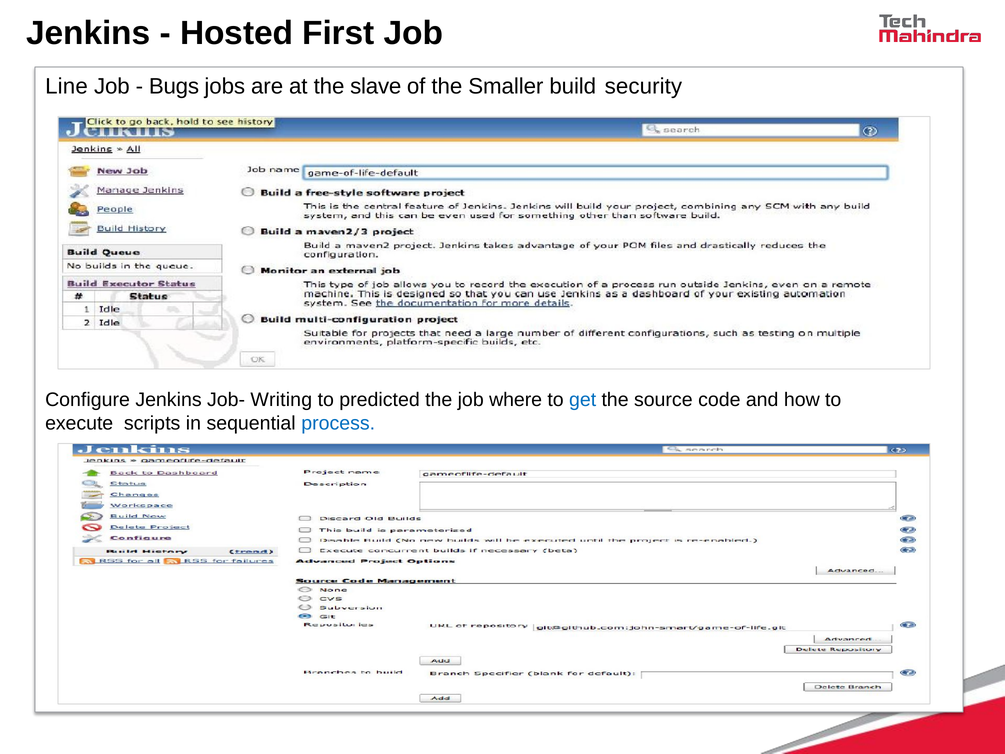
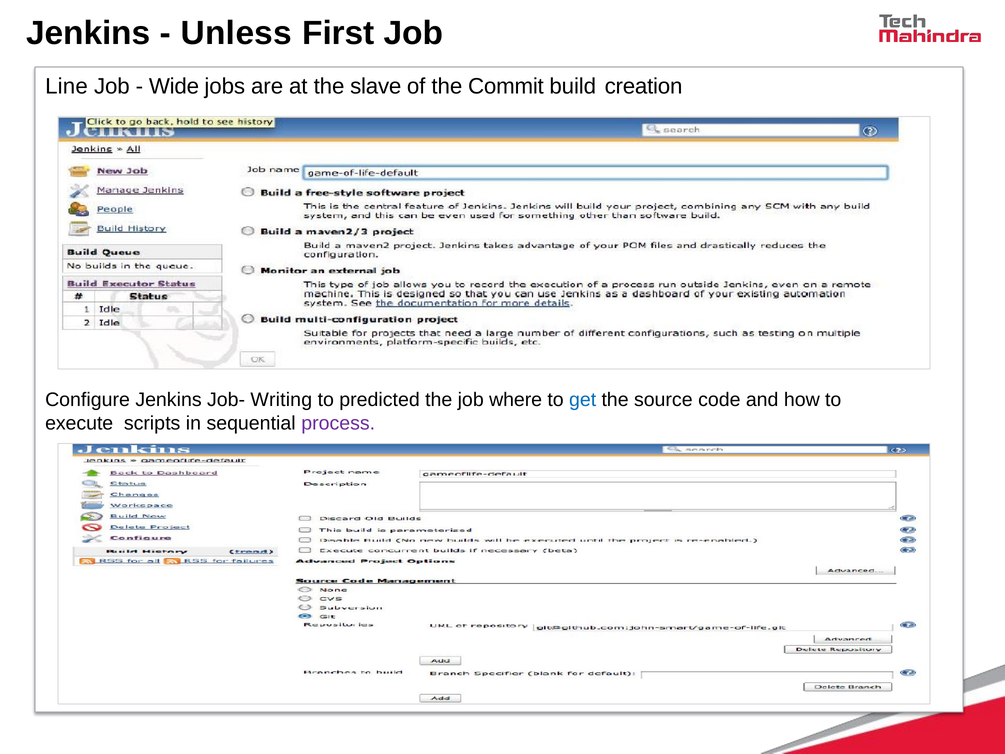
Hosted: Hosted -> Unless
Bugs: Bugs -> Wide
Smaller: Smaller -> Commit
security: security -> creation
process colour: blue -> purple
